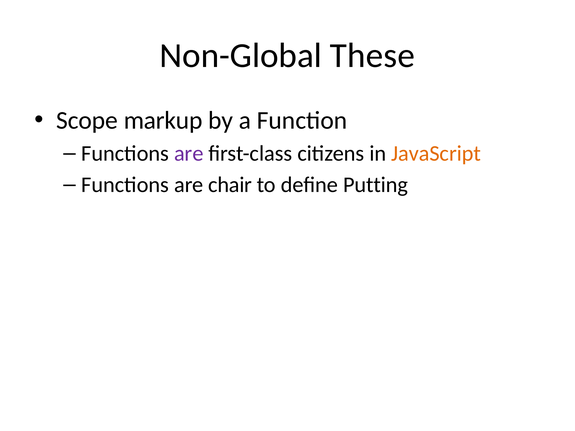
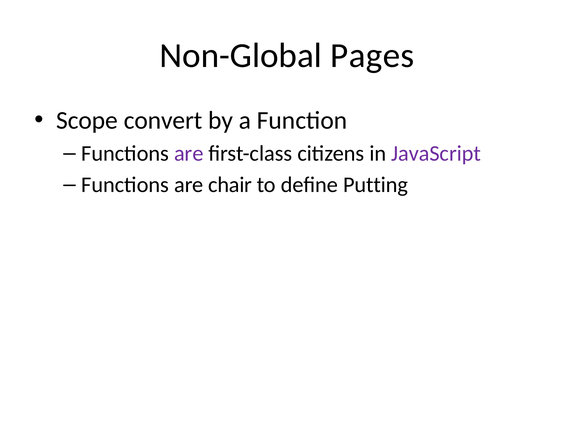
These: These -> Pages
markup: markup -> convert
JavaScript colour: orange -> purple
